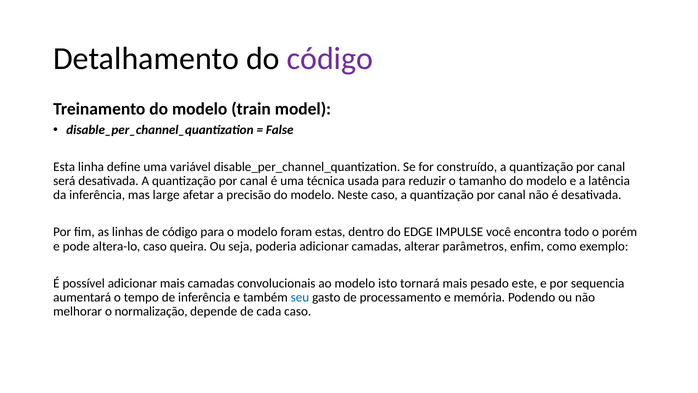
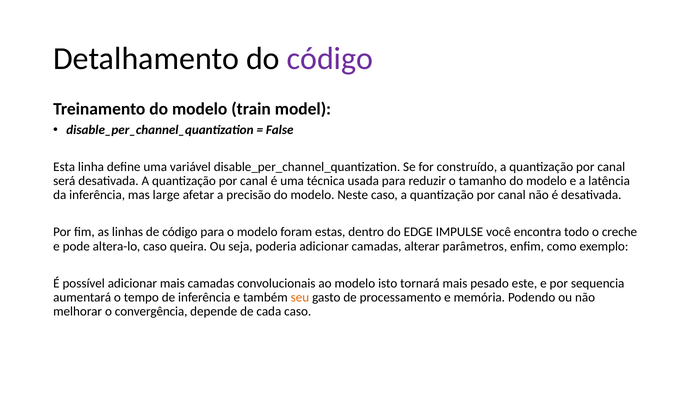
porém: porém -> creche
seu colour: blue -> orange
normalização: normalização -> convergência
